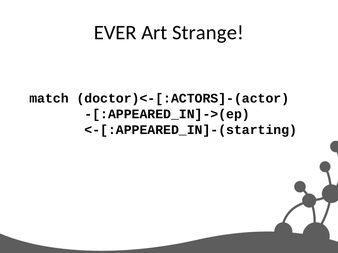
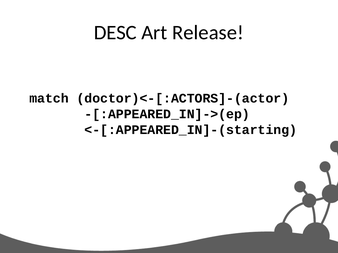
EVER: EVER -> DESC
Strange: Strange -> Release
